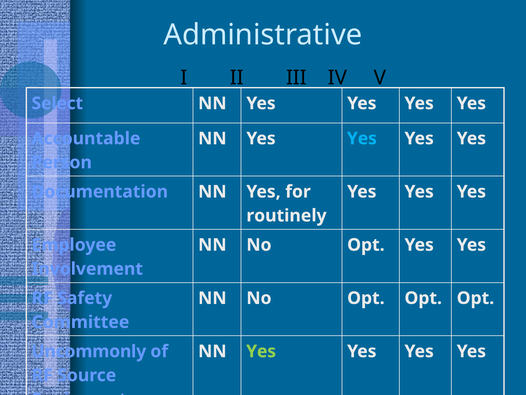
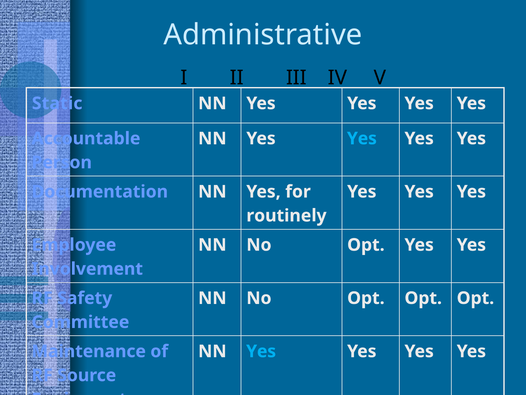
Select: Select -> Static
Uncommonly: Uncommonly -> Maintenance
Yes at (261, 351) colour: light green -> light blue
